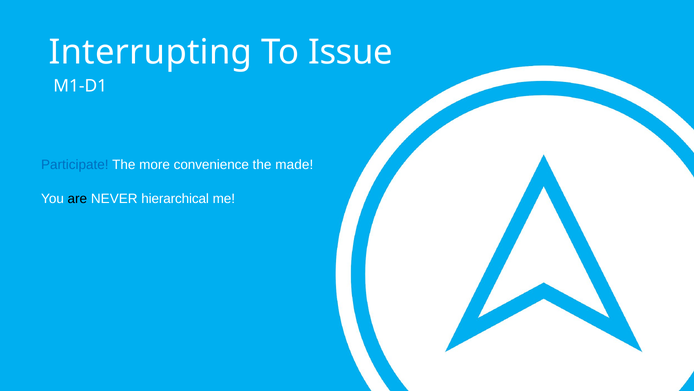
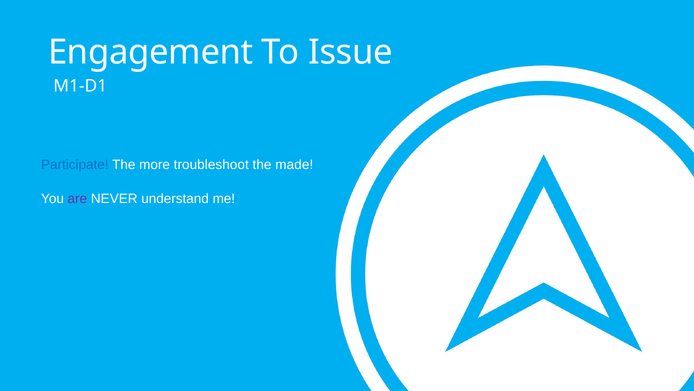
Interrupting: Interrupting -> Engagement
convenience: convenience -> troubleshoot
are colour: black -> purple
hierarchical: hierarchical -> understand
